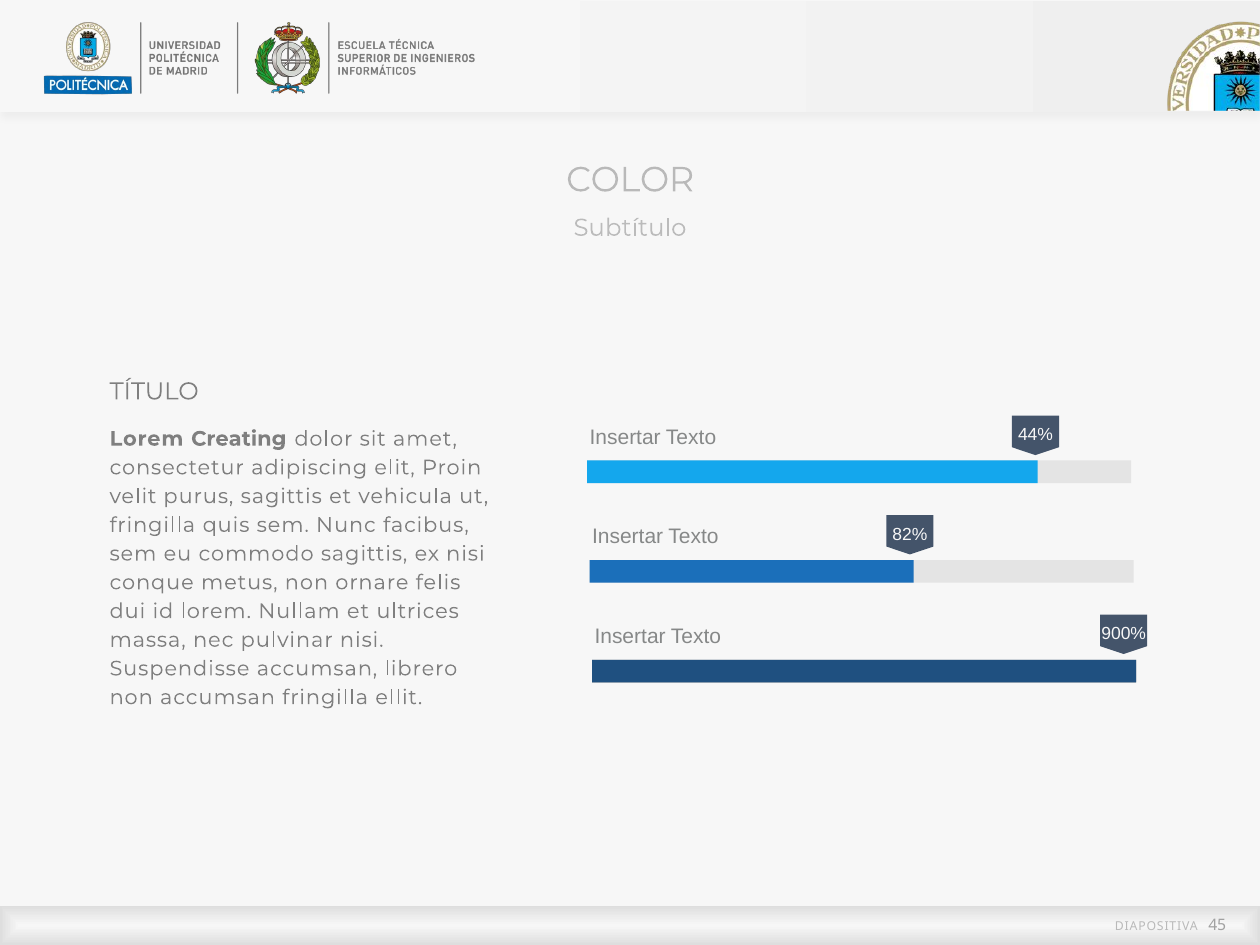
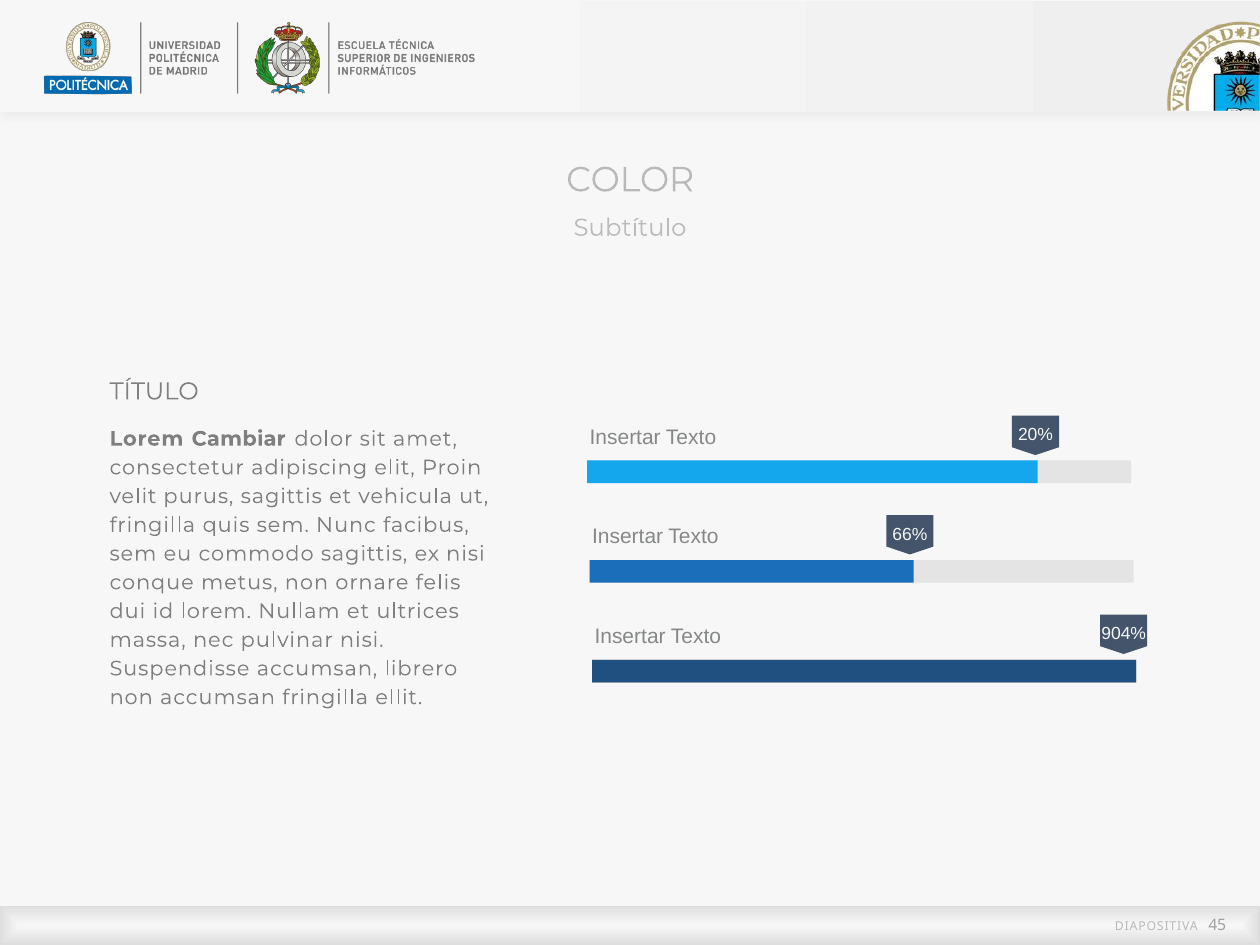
44%: 44% -> 20%
Creating: Creating -> Cambiar
82%: 82% -> 66%
900%: 900% -> 904%
